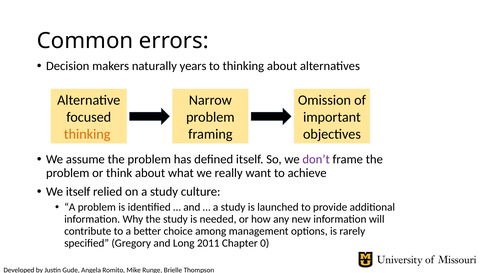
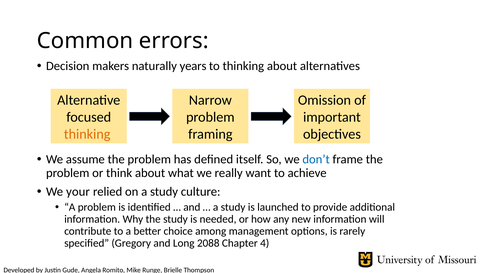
don’t colour: purple -> blue
We itself: itself -> your
2011: 2011 -> 2088
0: 0 -> 4
